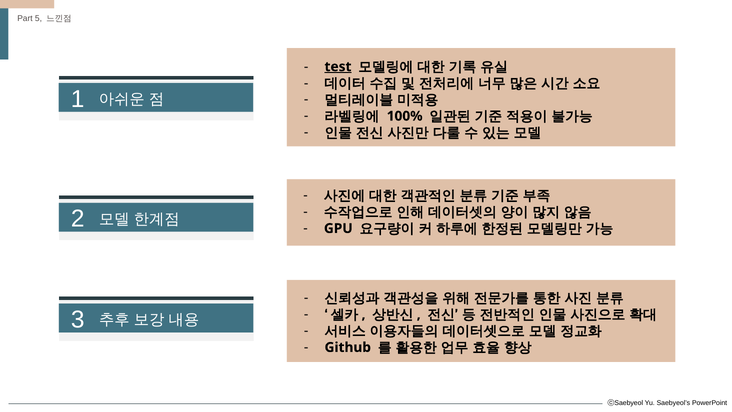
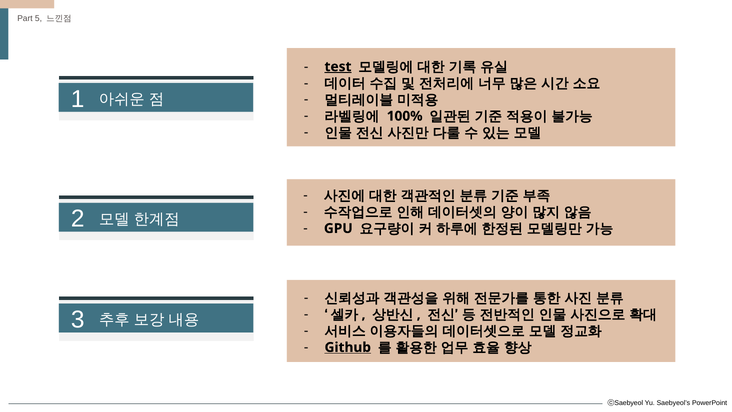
Github underline: none -> present
